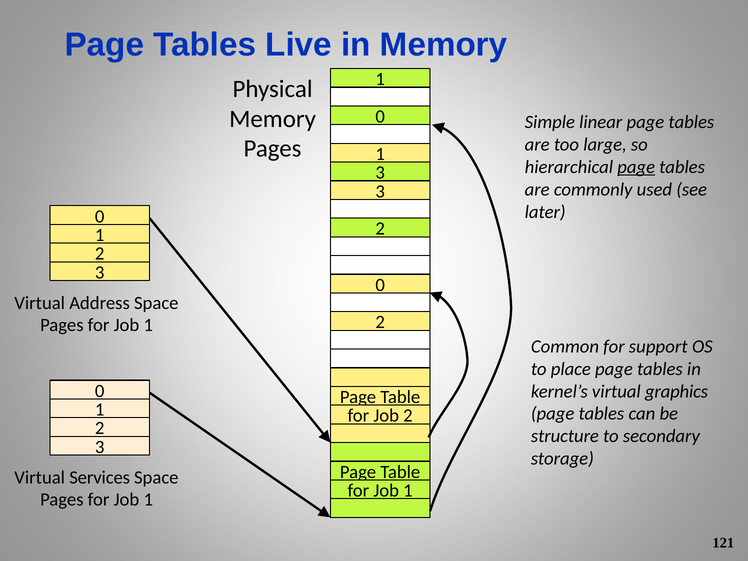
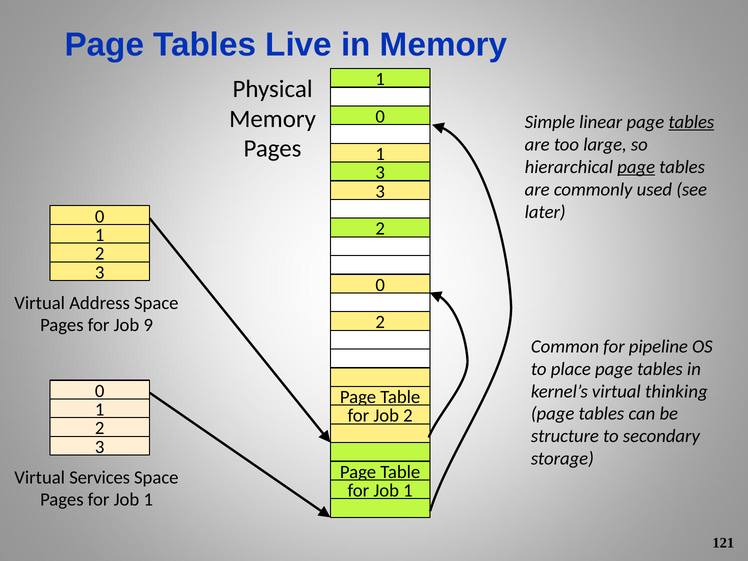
tables at (691, 122) underline: none -> present
1 at (148, 325): 1 -> 9
support: support -> pipeline
graphics: graphics -> thinking
